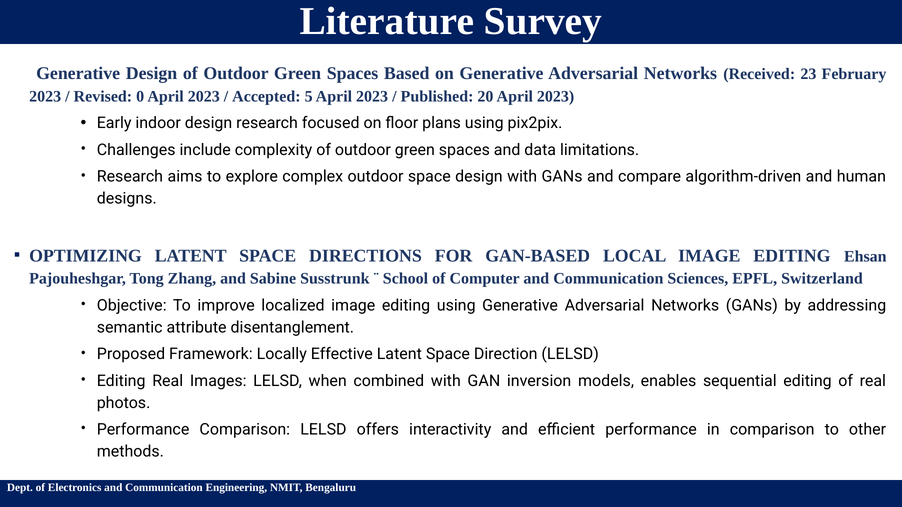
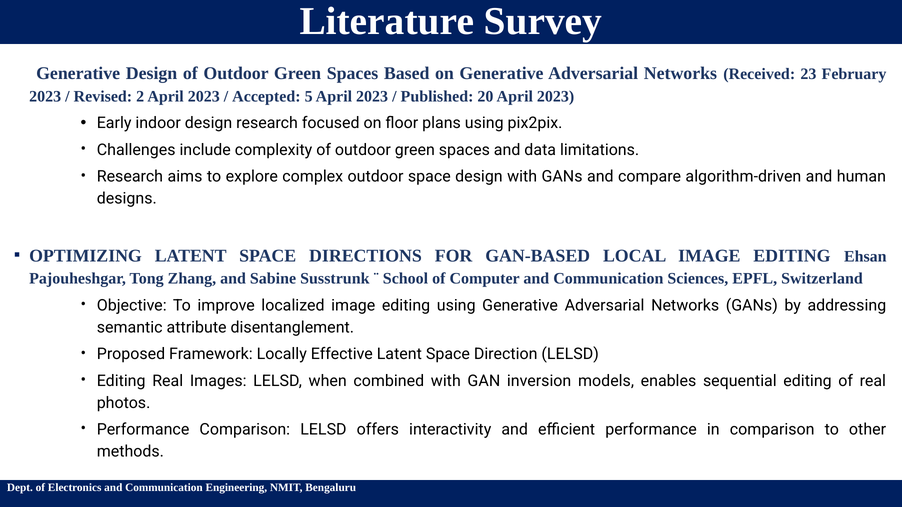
0: 0 -> 2
